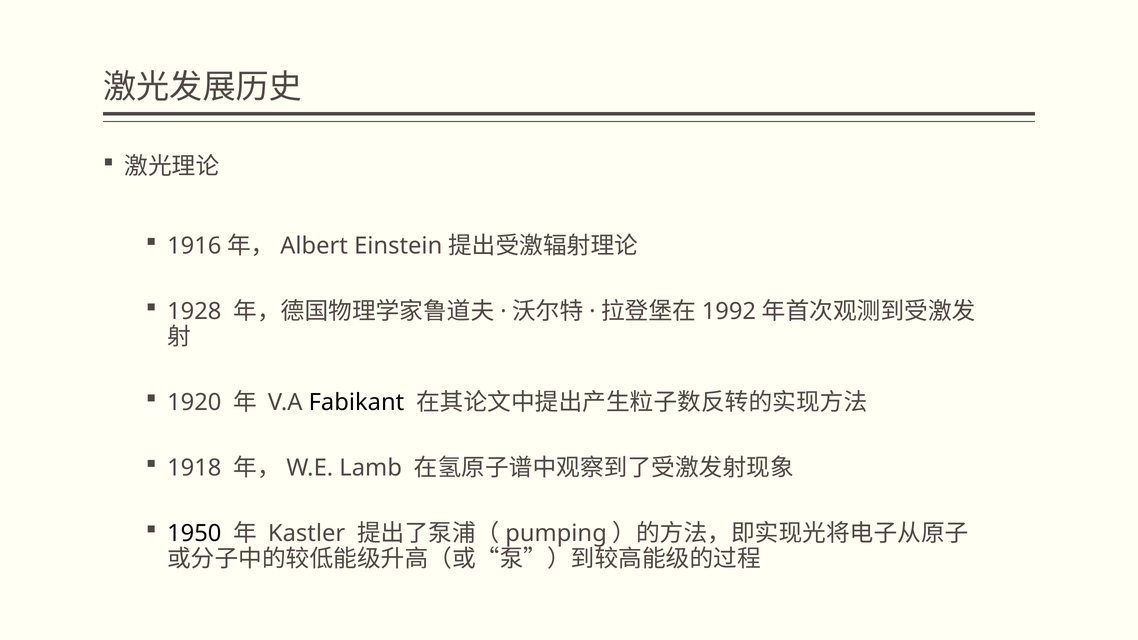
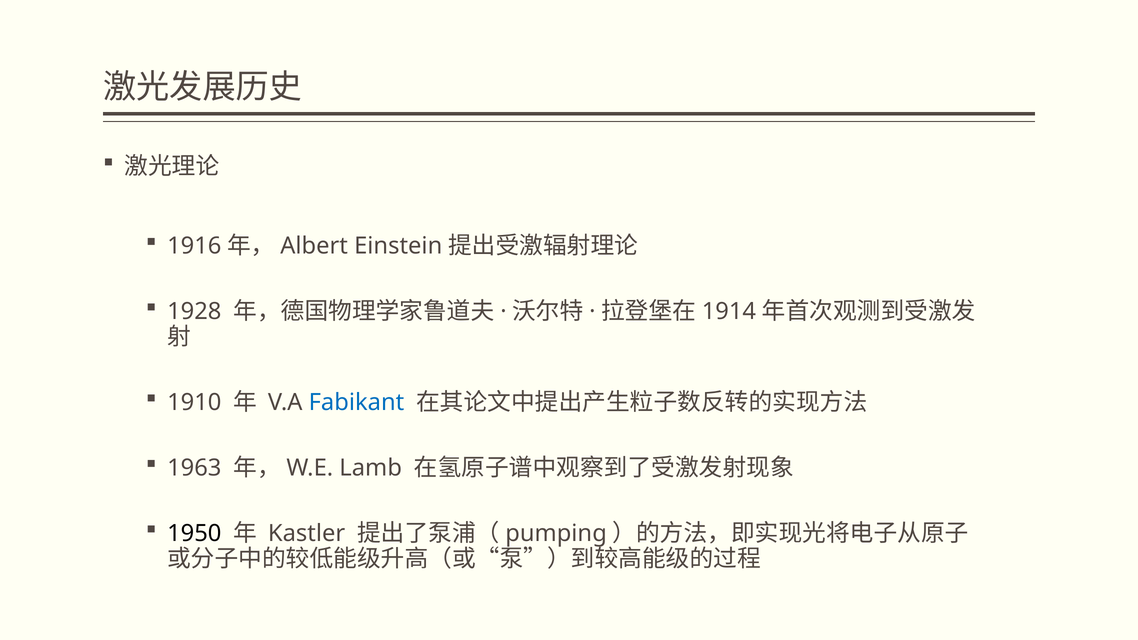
1992: 1992 -> 1914
1920: 1920 -> 1910
Fabikant colour: black -> blue
1918: 1918 -> 1963
